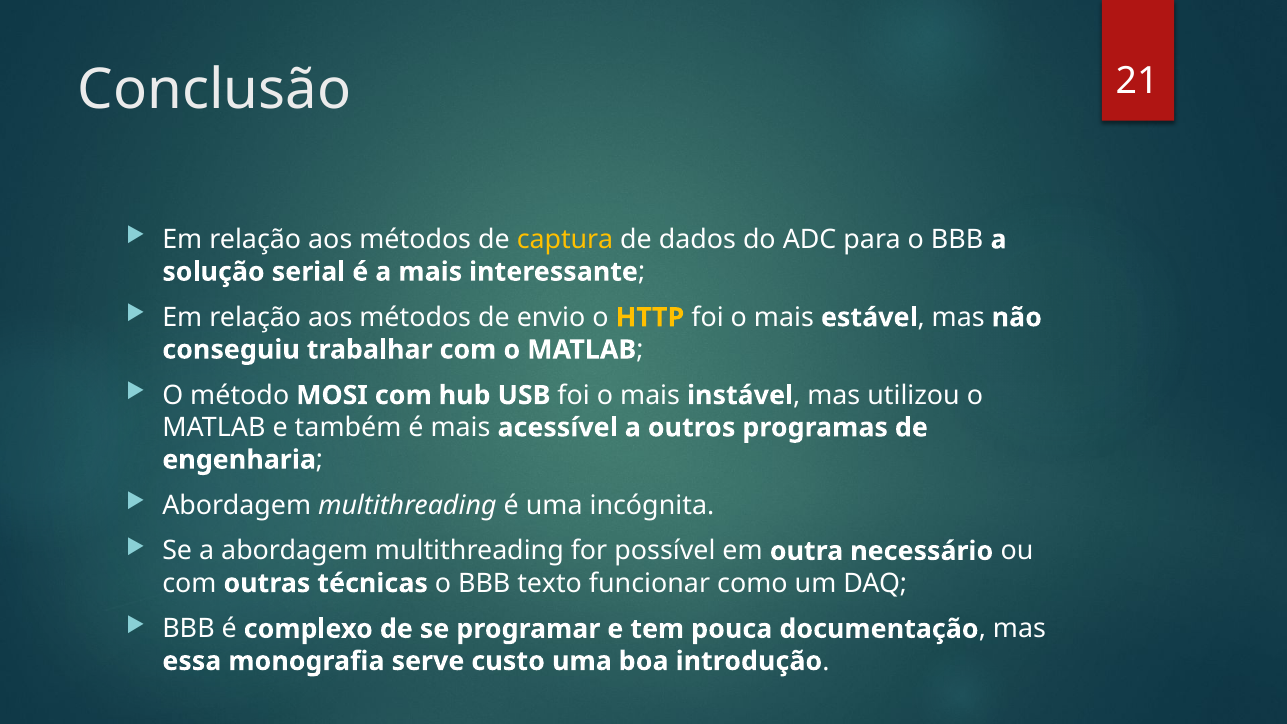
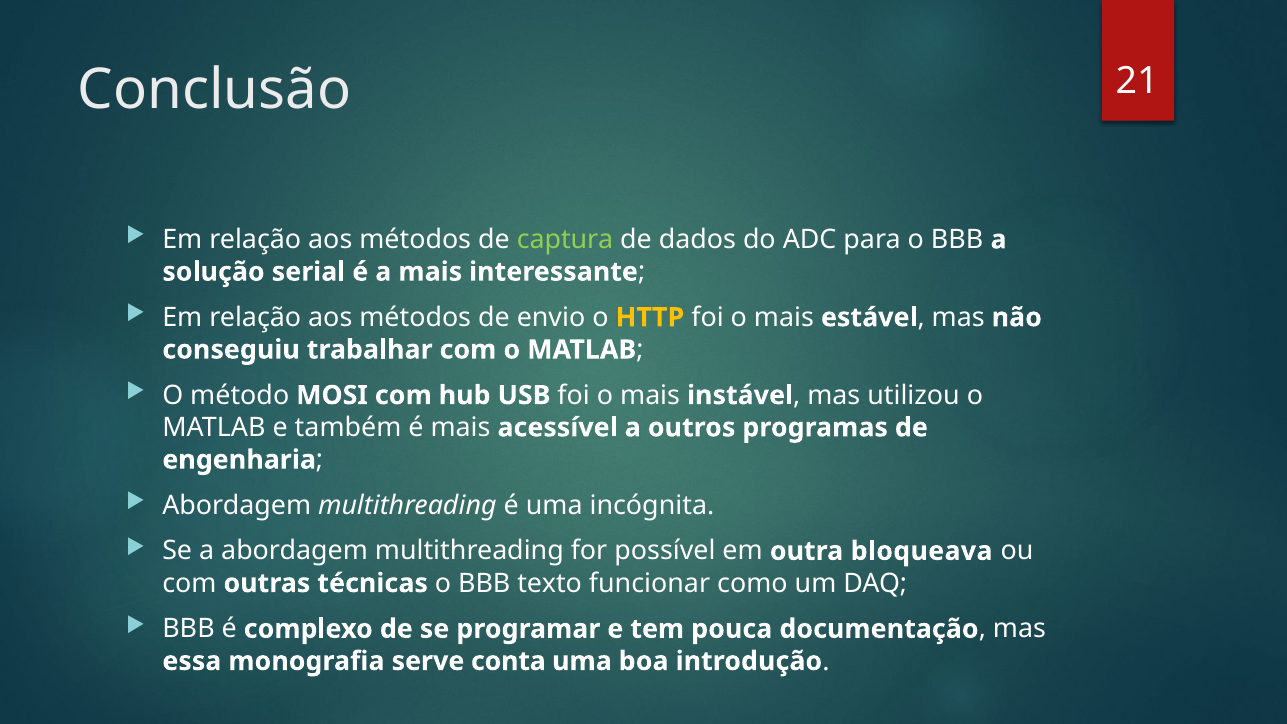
captura colour: yellow -> light green
necessário: necessário -> bloqueava
custo: custo -> conta
